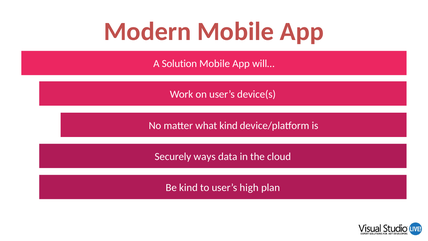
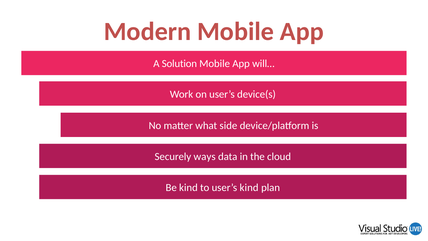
what kind: kind -> side
user’s high: high -> kind
